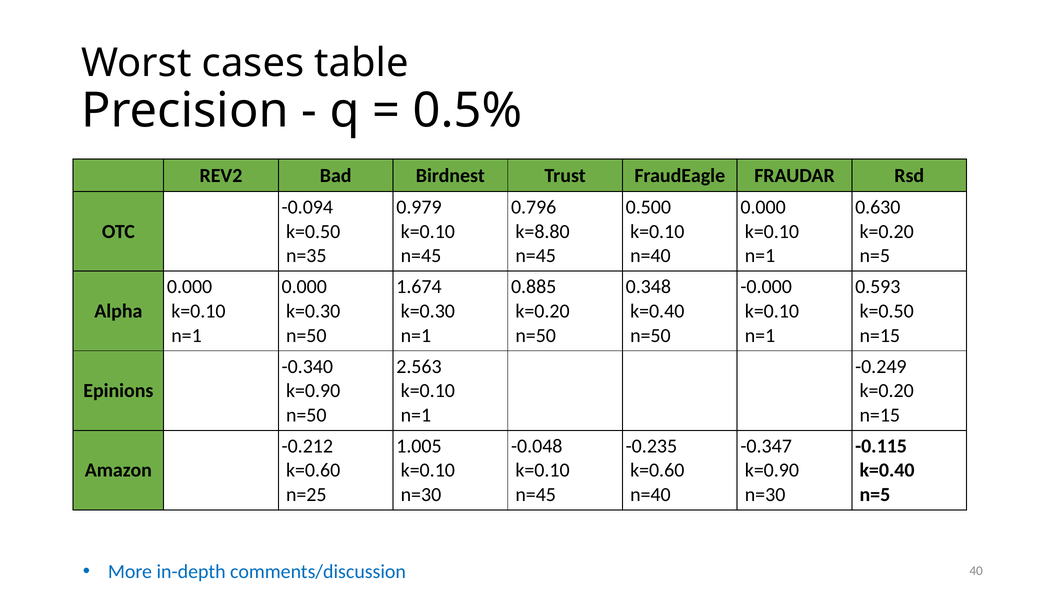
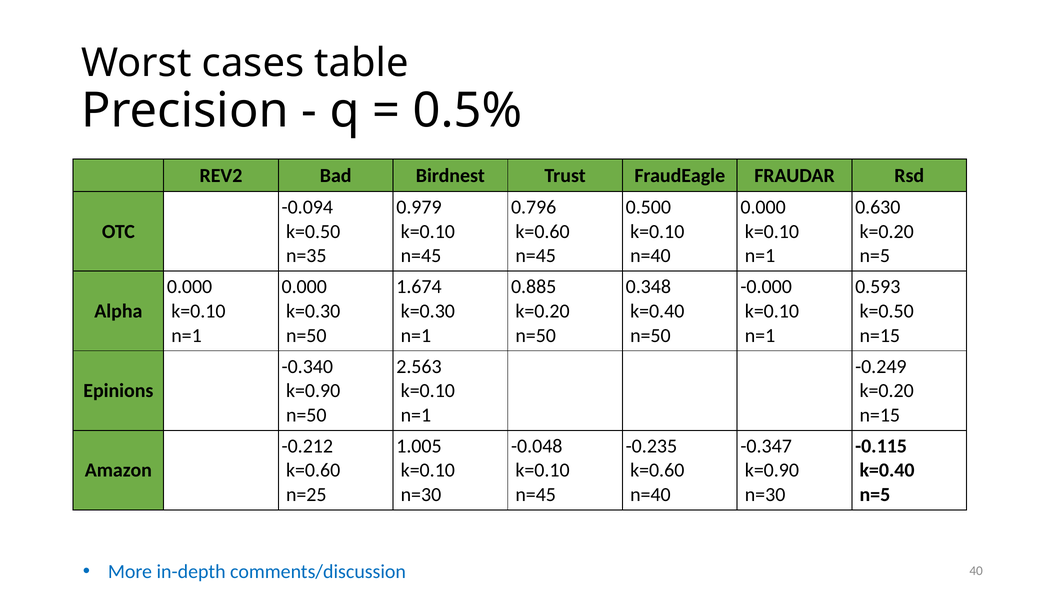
k=8.80 at (543, 232): k=8.80 -> k=0.60
